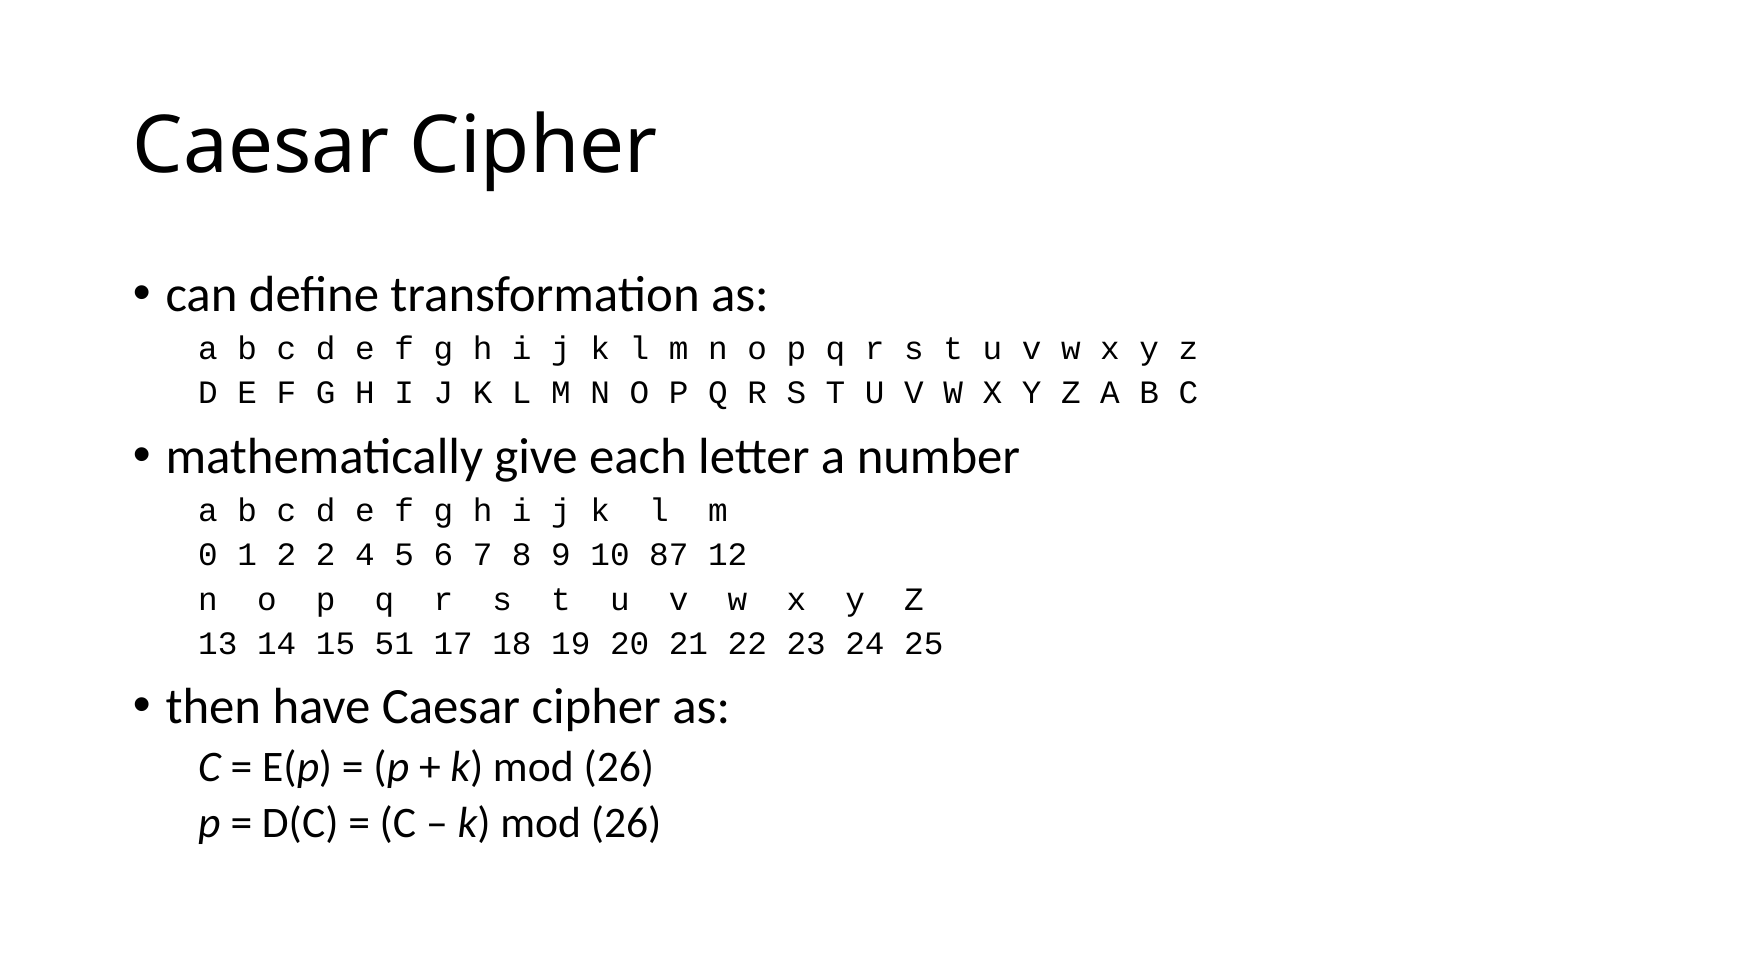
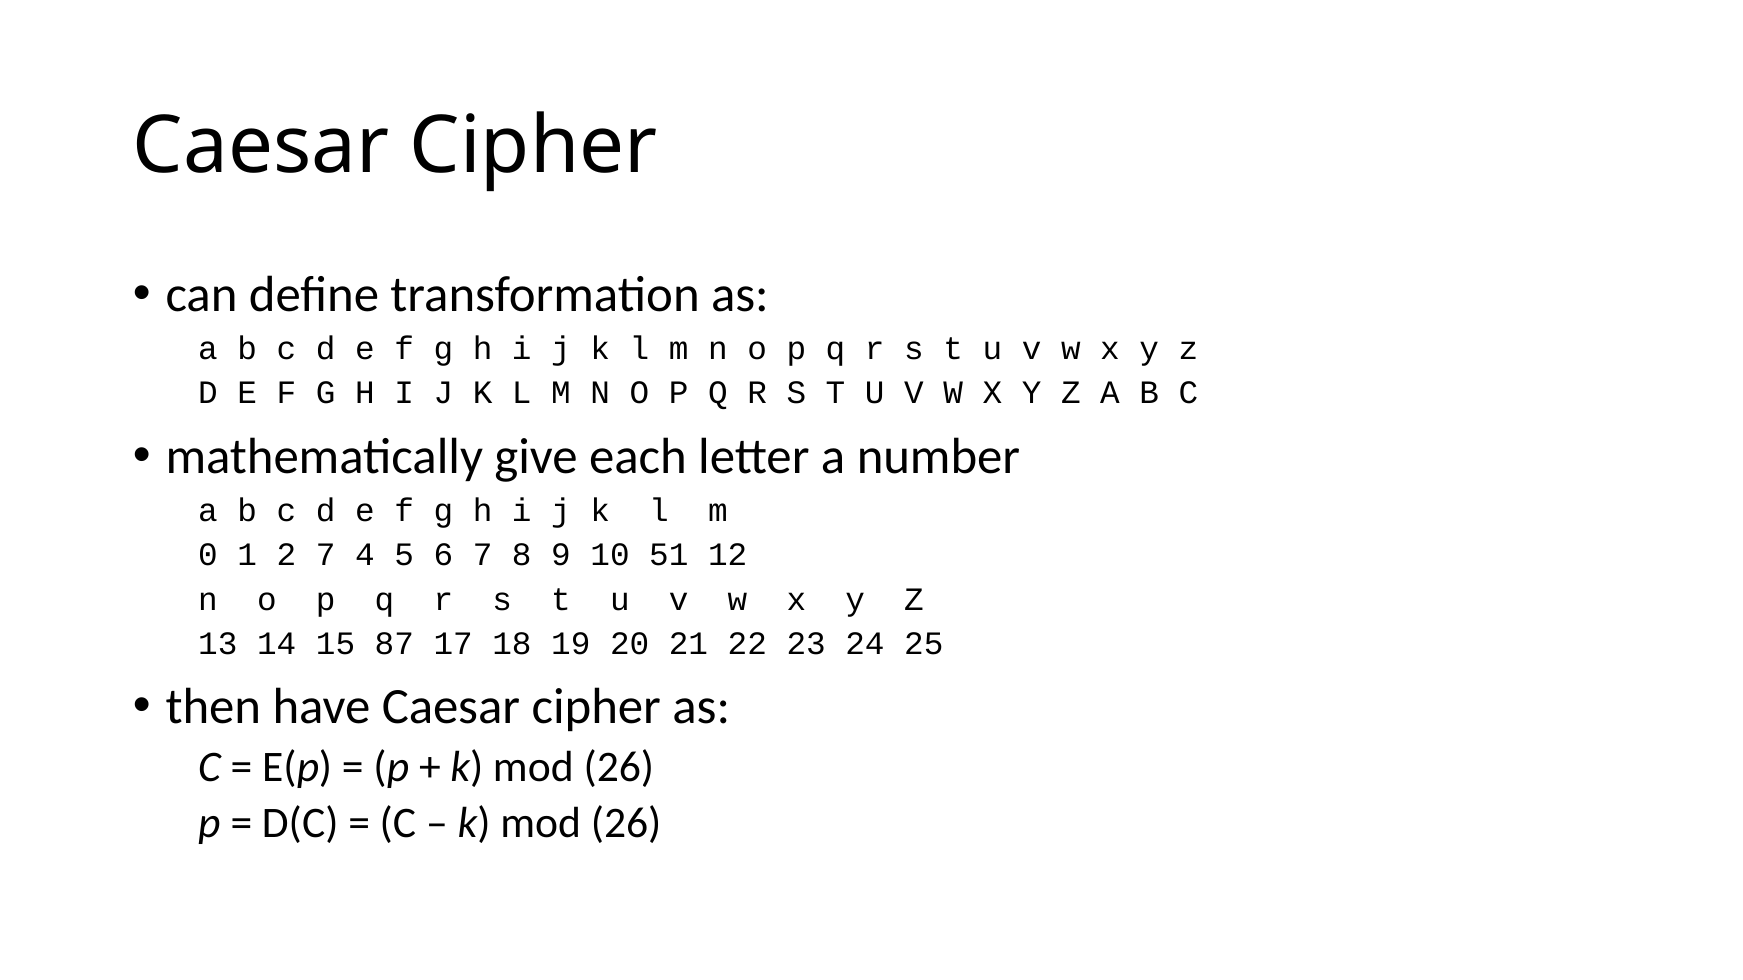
2 2: 2 -> 7
87: 87 -> 51
51: 51 -> 87
